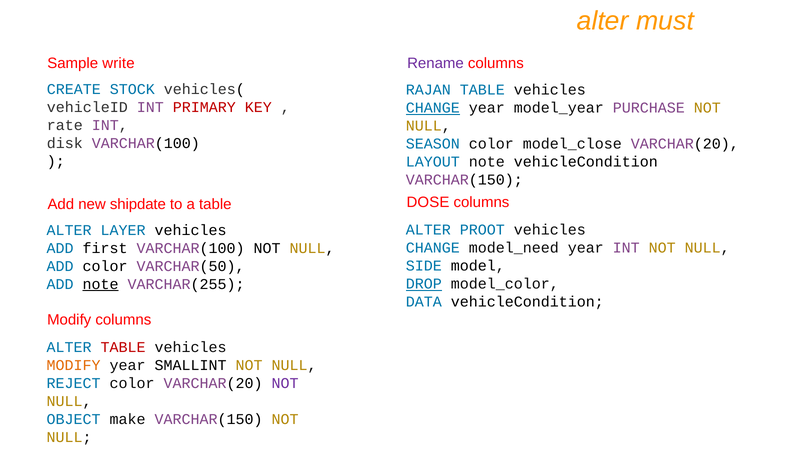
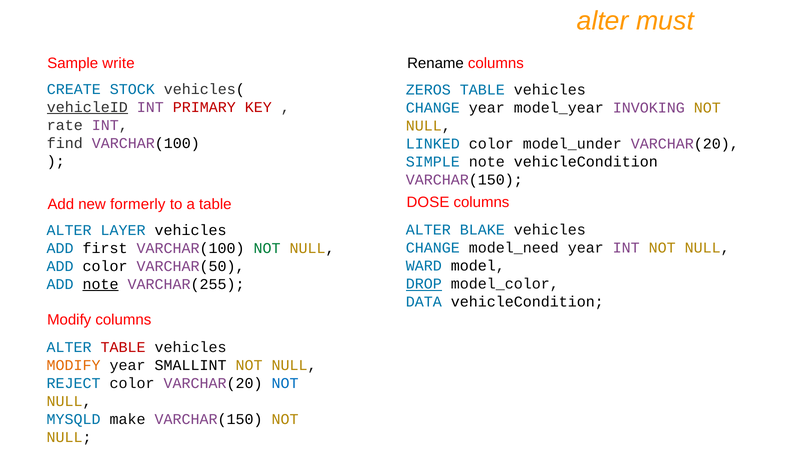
Rename colour: purple -> black
RAJAN: RAJAN -> ZEROS
vehicleID underline: none -> present
CHANGE at (433, 108) underline: present -> none
PURCHASE: PURCHASE -> INVOKING
disk: disk -> find
SEASON: SEASON -> LINKED
model_close: model_close -> model_under
LAYOUT: LAYOUT -> SIMPLE
shipdate: shipdate -> formerly
PROOT: PROOT -> BLAKE
NOT at (267, 248) colour: black -> green
SIDE: SIDE -> WARD
NOT at (285, 384) colour: purple -> blue
OBJECT: OBJECT -> MYSQLD
